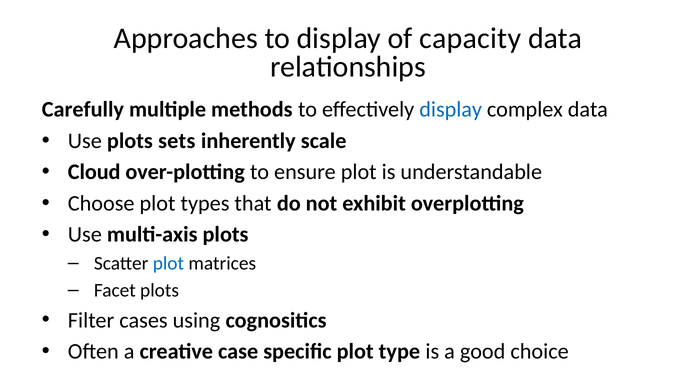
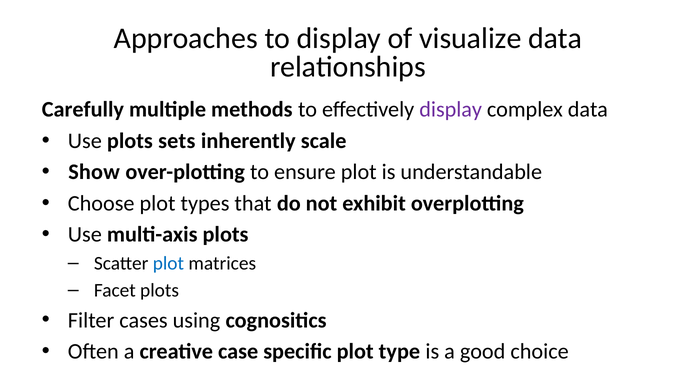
capacity: capacity -> visualize
display at (451, 110) colour: blue -> purple
Cloud: Cloud -> Show
